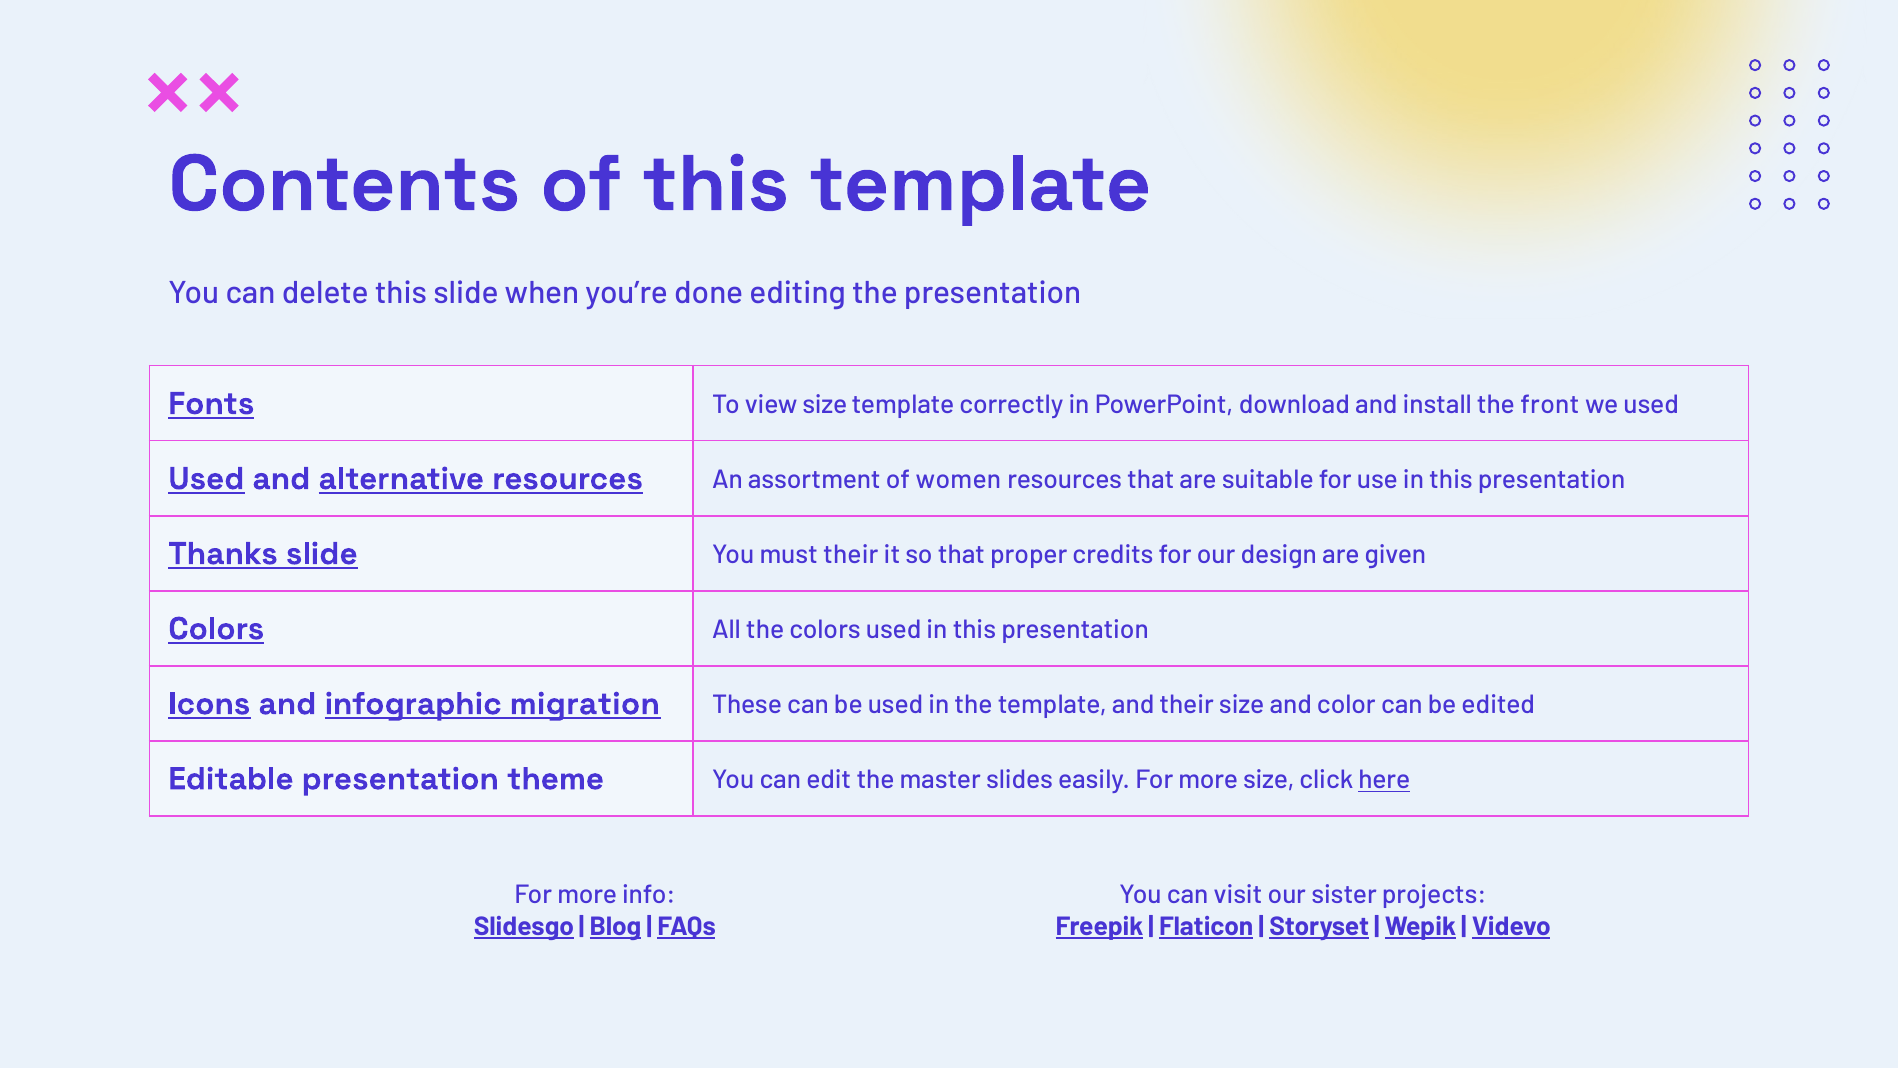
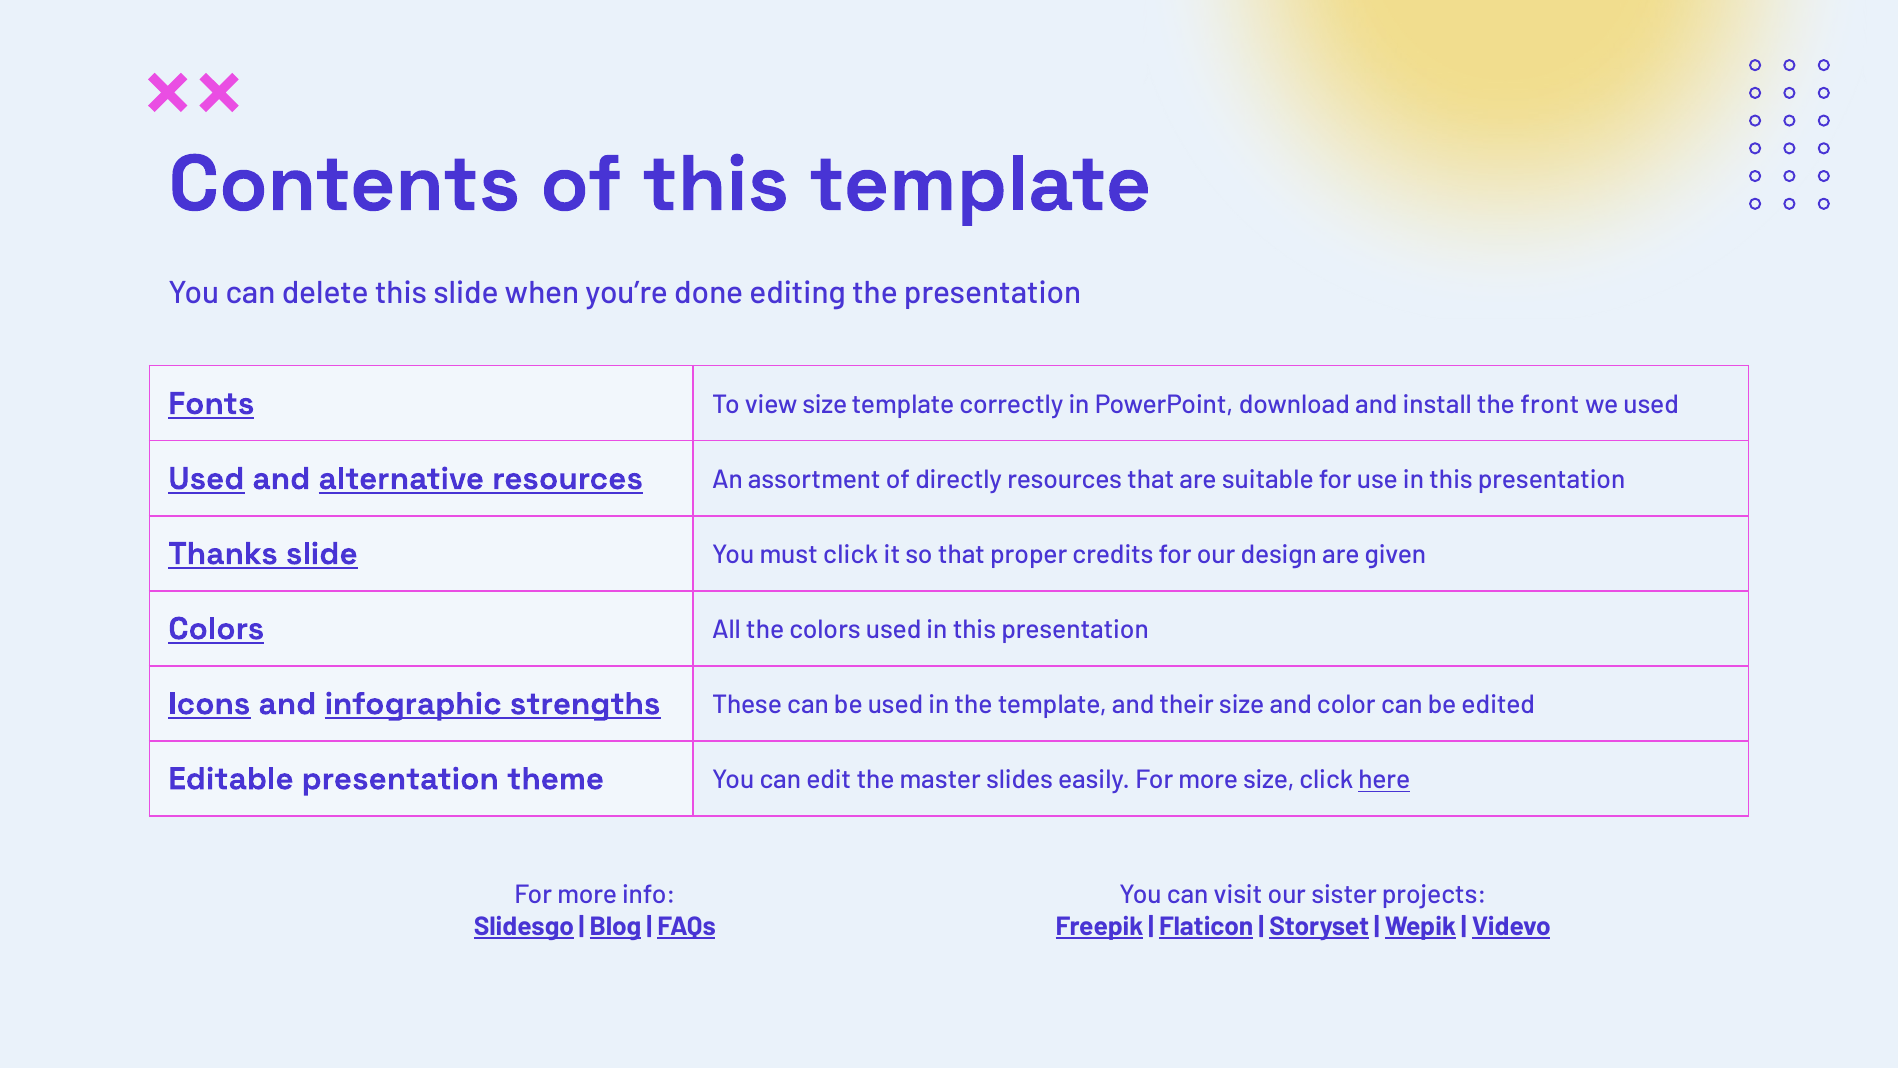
women: women -> directly
must their: their -> click
migration: migration -> strengths
